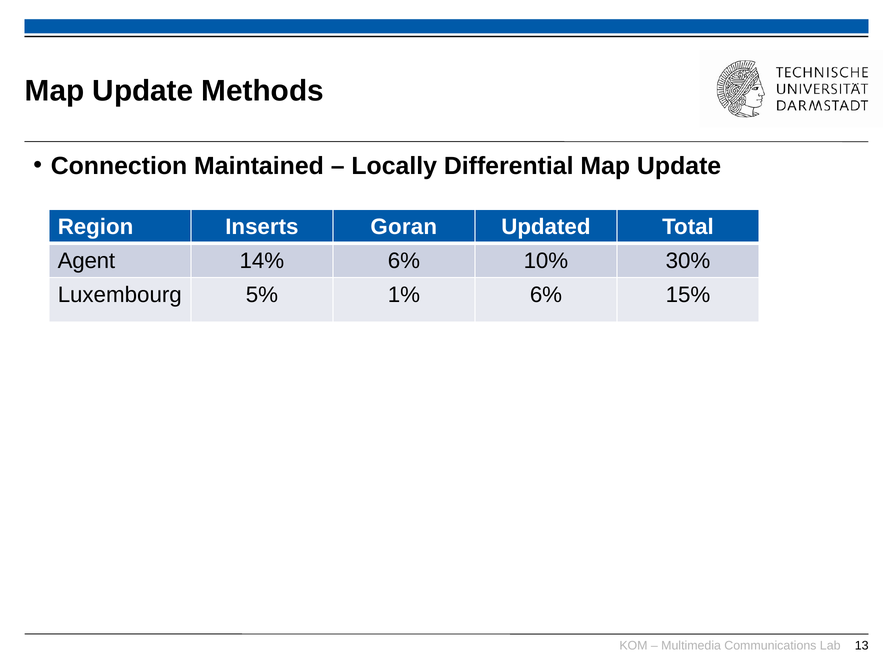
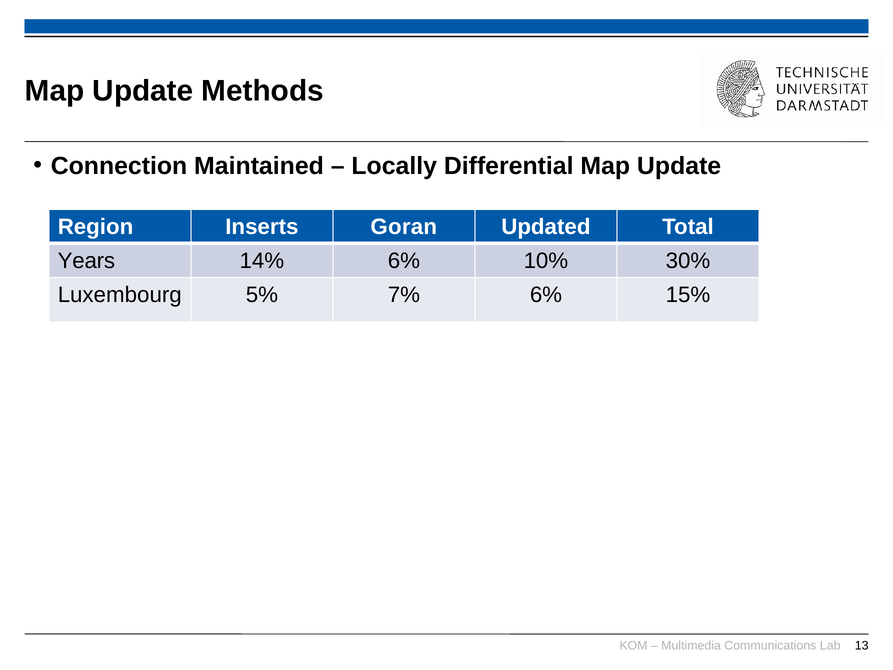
Agent: Agent -> Years
1%: 1% -> 7%
